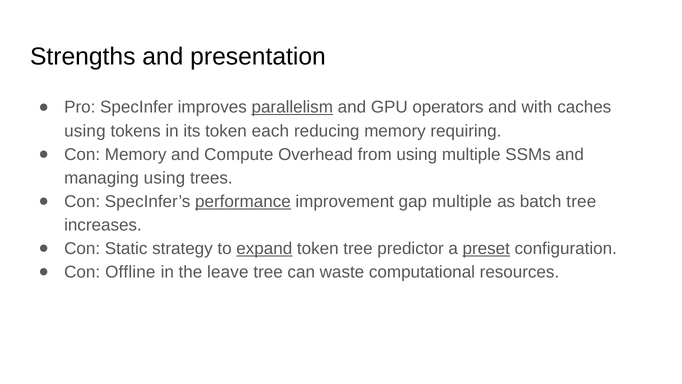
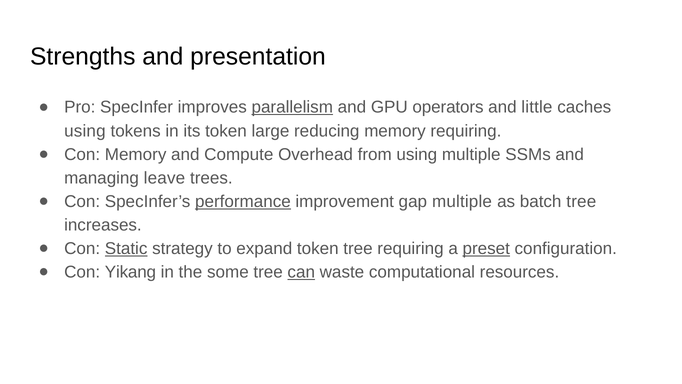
with: with -> little
each: each -> large
managing using: using -> leave
Static underline: none -> present
expand underline: present -> none
tree predictor: predictor -> requiring
Offline: Offline -> Yikang
leave: leave -> some
can underline: none -> present
